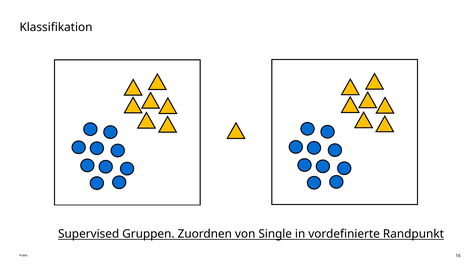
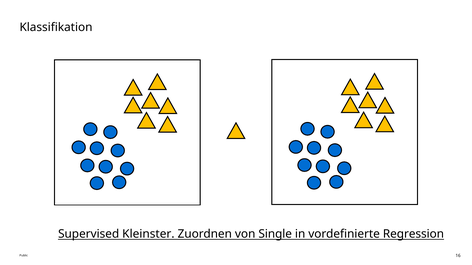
Gruppen: Gruppen -> Kleinster
Randpunkt: Randpunkt -> Regression
